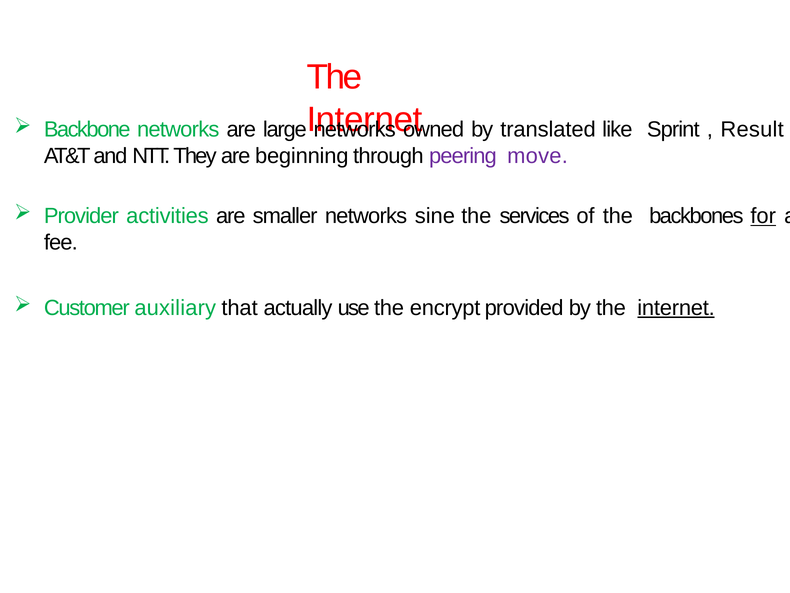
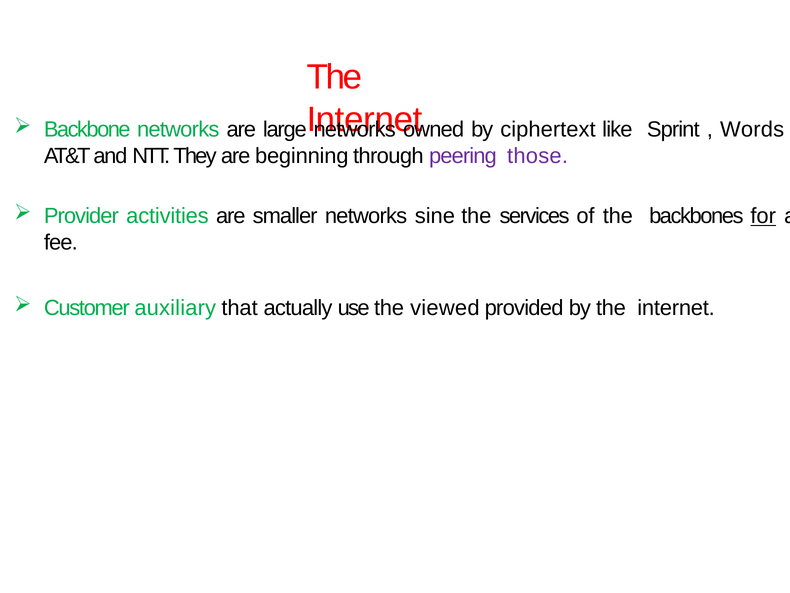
translated: translated -> ciphertext
Result: Result -> Words
move: move -> those
encrypt: encrypt -> viewed
internet at (676, 308) underline: present -> none
